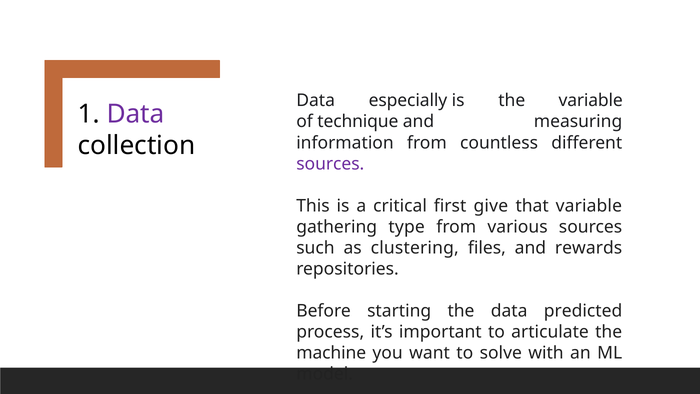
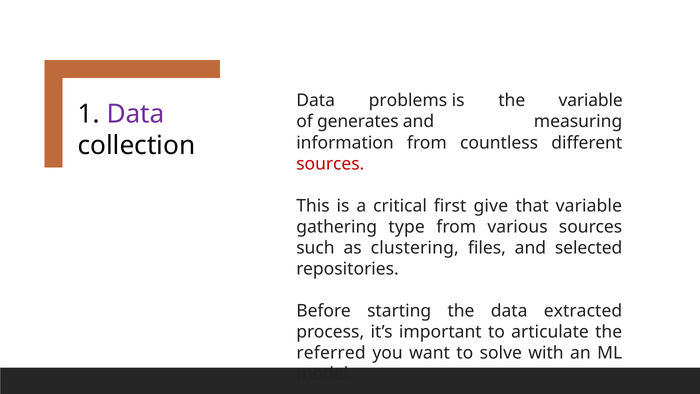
especially: especially -> problems
technique: technique -> generates
sources at (330, 164) colour: purple -> red
rewards: rewards -> selected
predicted: predicted -> extracted
machine: machine -> referred
